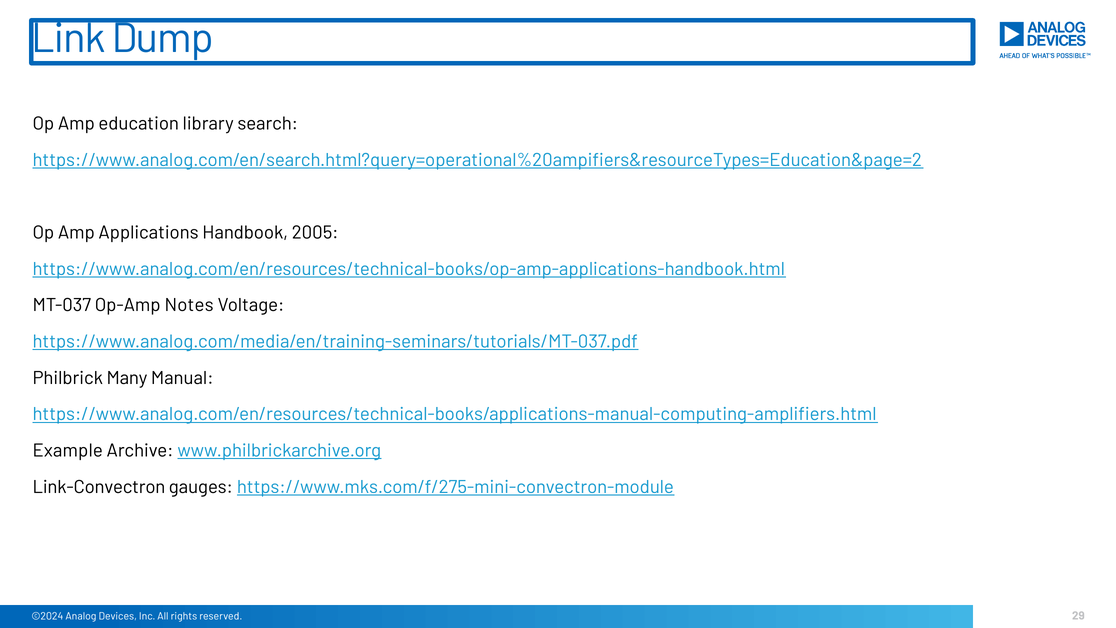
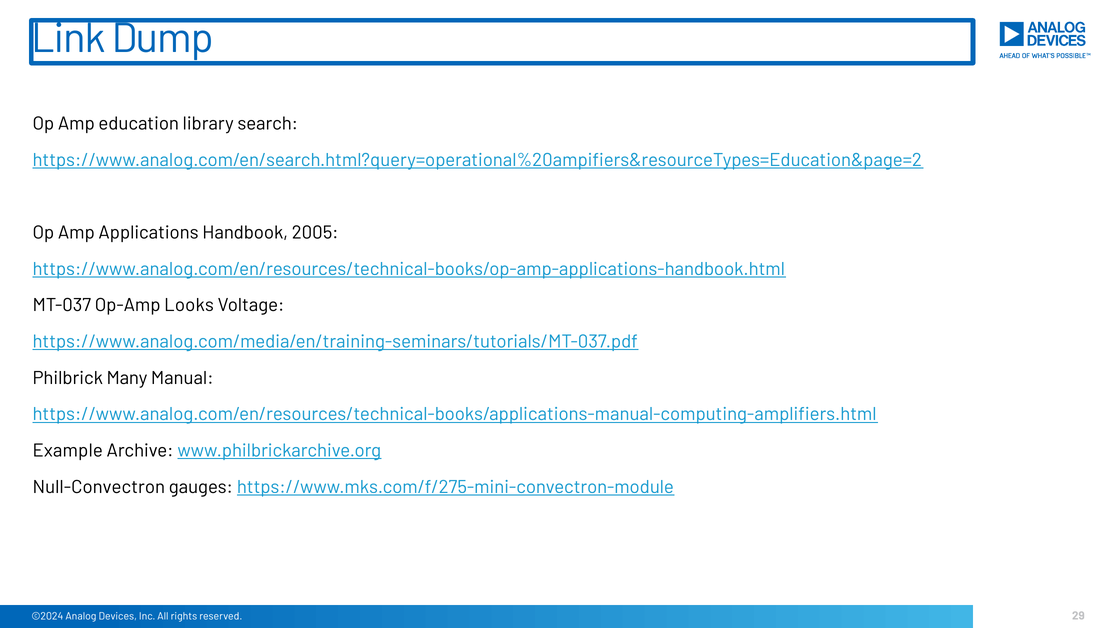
Notes: Notes -> Looks
Link-Convectron: Link-Convectron -> Null-Convectron
